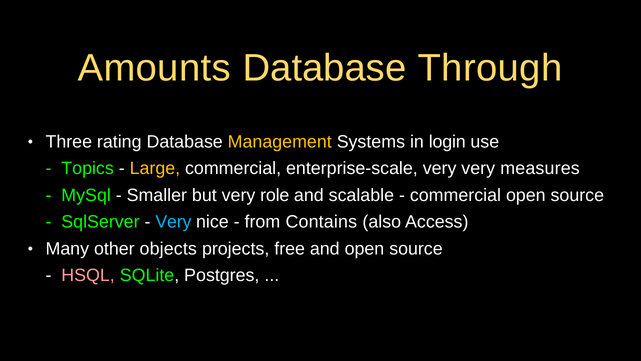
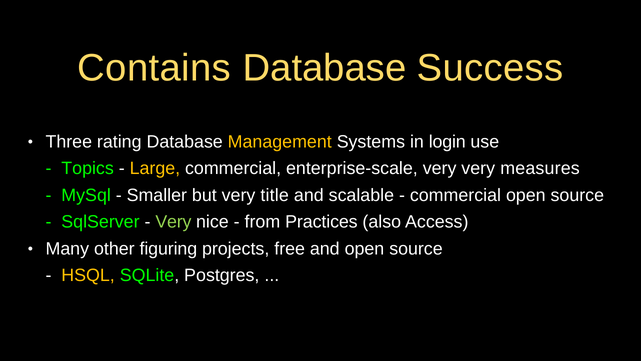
Amounts: Amounts -> Contains
Through: Through -> Success
role: role -> title
Very at (173, 222) colour: light blue -> light green
Contains: Contains -> Practices
objects: objects -> figuring
HSQL colour: pink -> yellow
